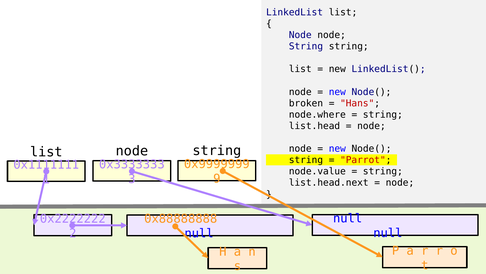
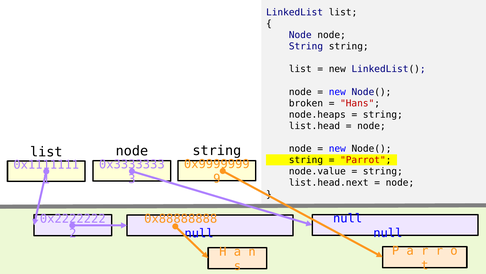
node.where: node.where -> node.heaps
